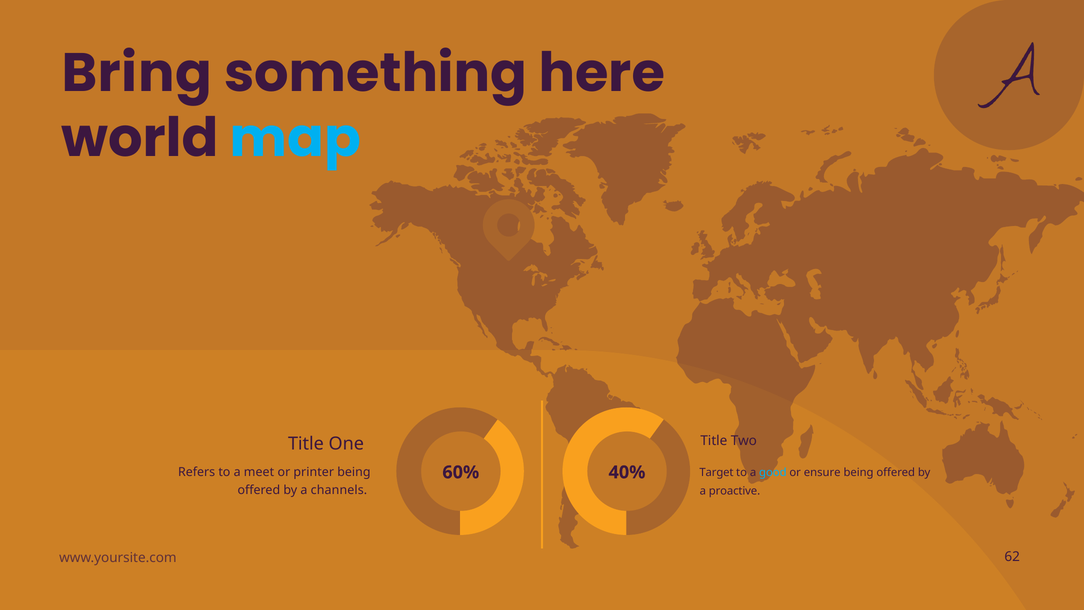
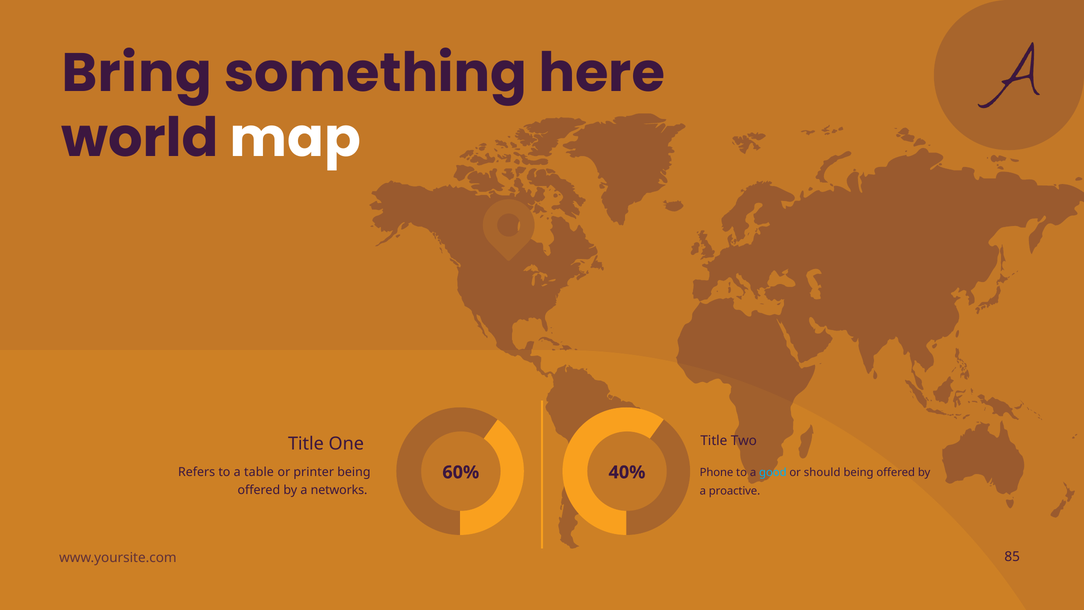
map colour: light blue -> white
meet: meet -> table
Target: Target -> Phone
ensure: ensure -> should
channels: channels -> networks
62: 62 -> 85
